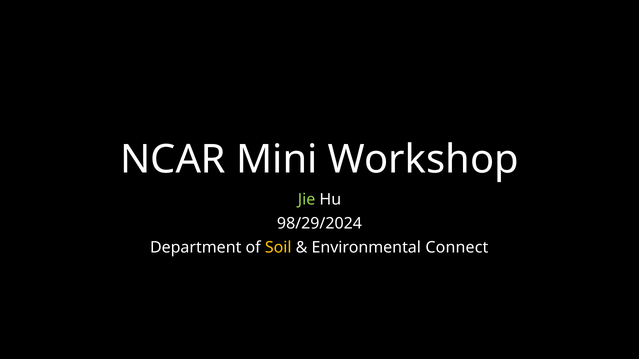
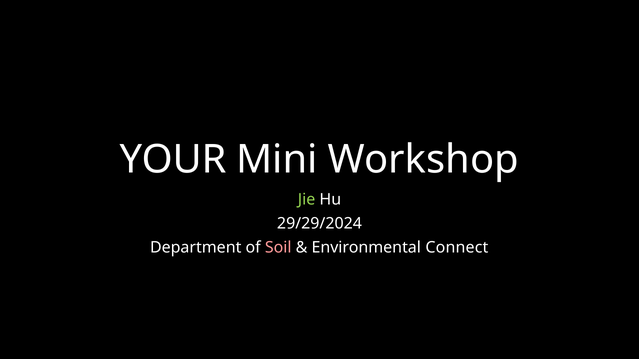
NCAR: NCAR -> YOUR
98/29/2024: 98/29/2024 -> 29/29/2024
Soil colour: yellow -> pink
